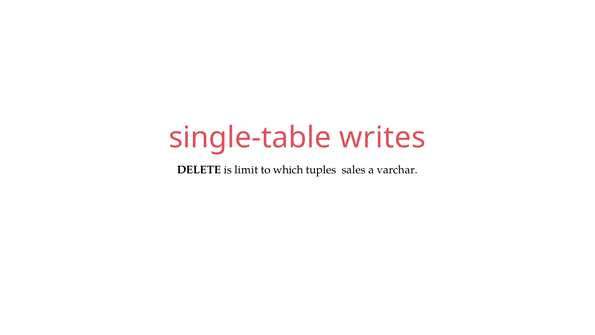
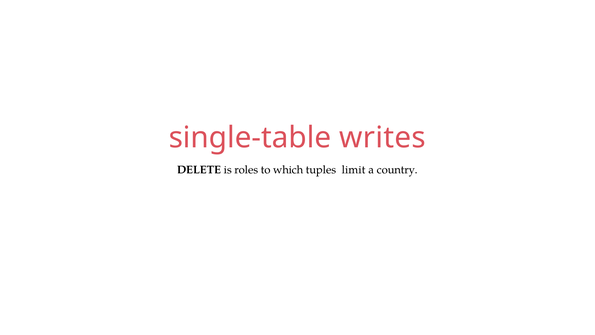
limit: limit -> roles
sales: sales -> limit
varchar: varchar -> country
